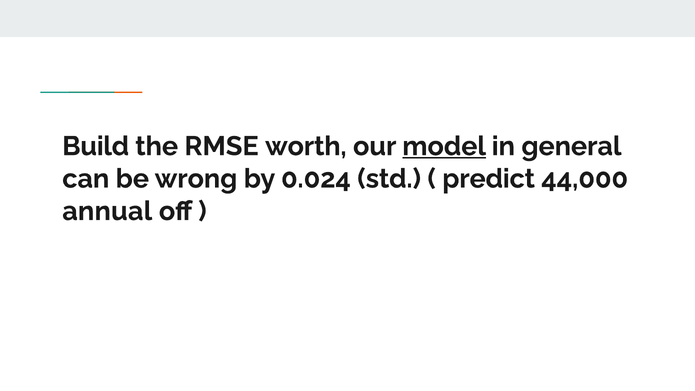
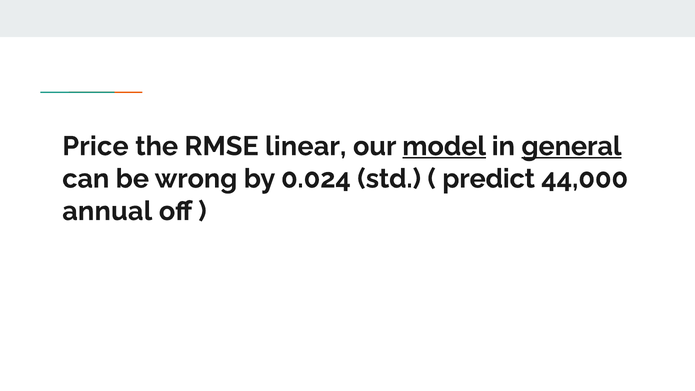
Build: Build -> Price
worth: worth -> linear
general underline: none -> present
